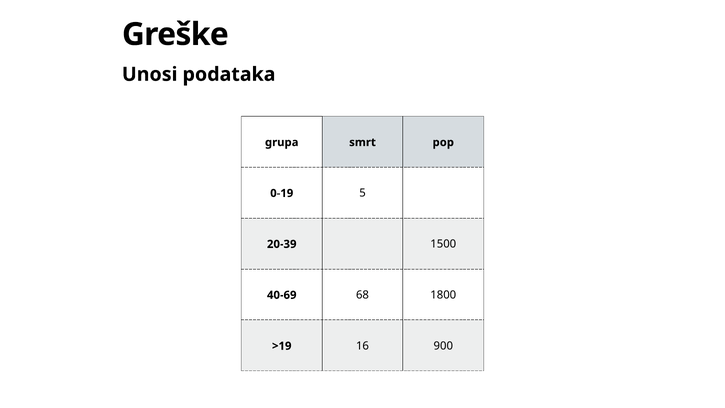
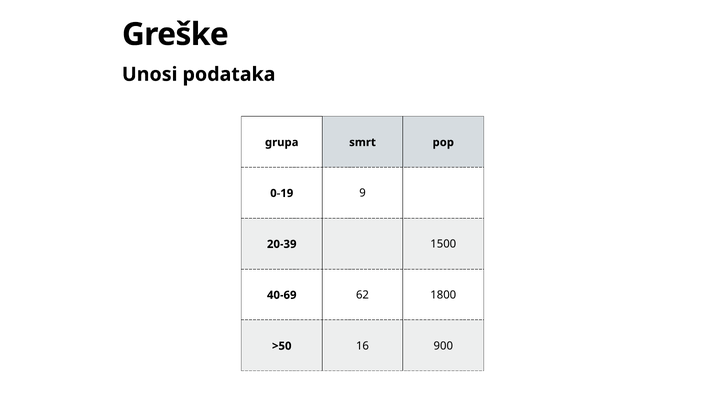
5: 5 -> 9
68: 68 -> 62
>19: >19 -> >50
